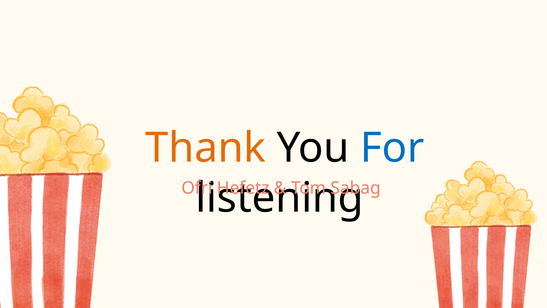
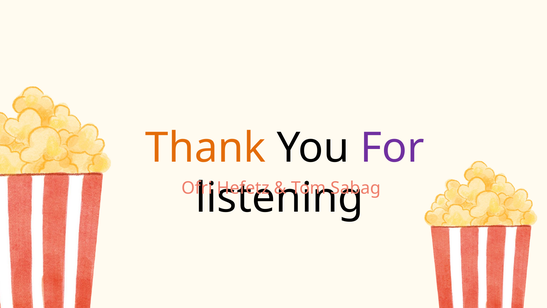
For colour: blue -> purple
